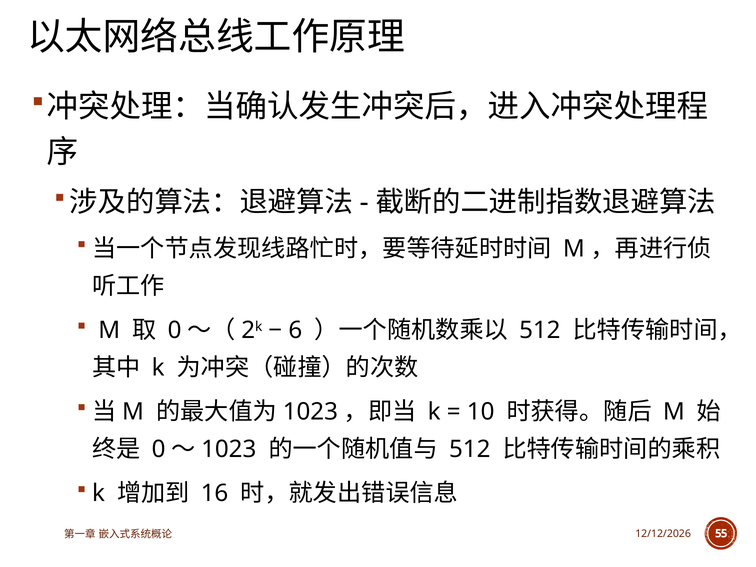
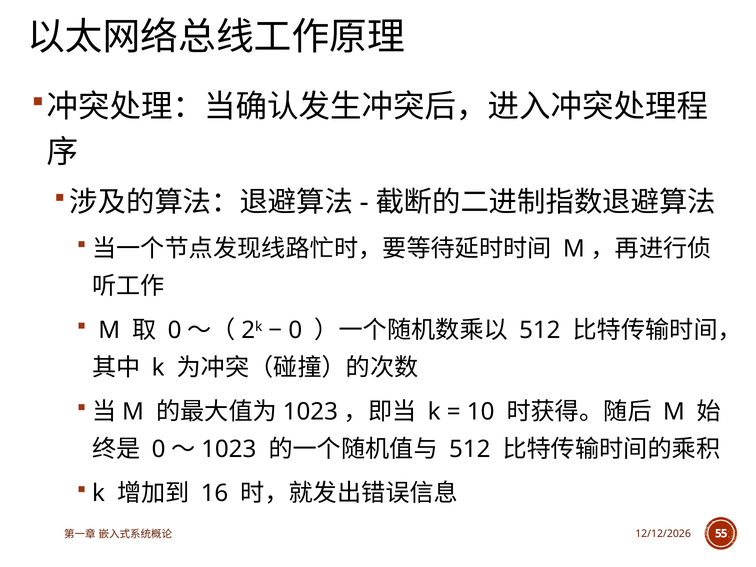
6 at (295, 330): 6 -> 0
